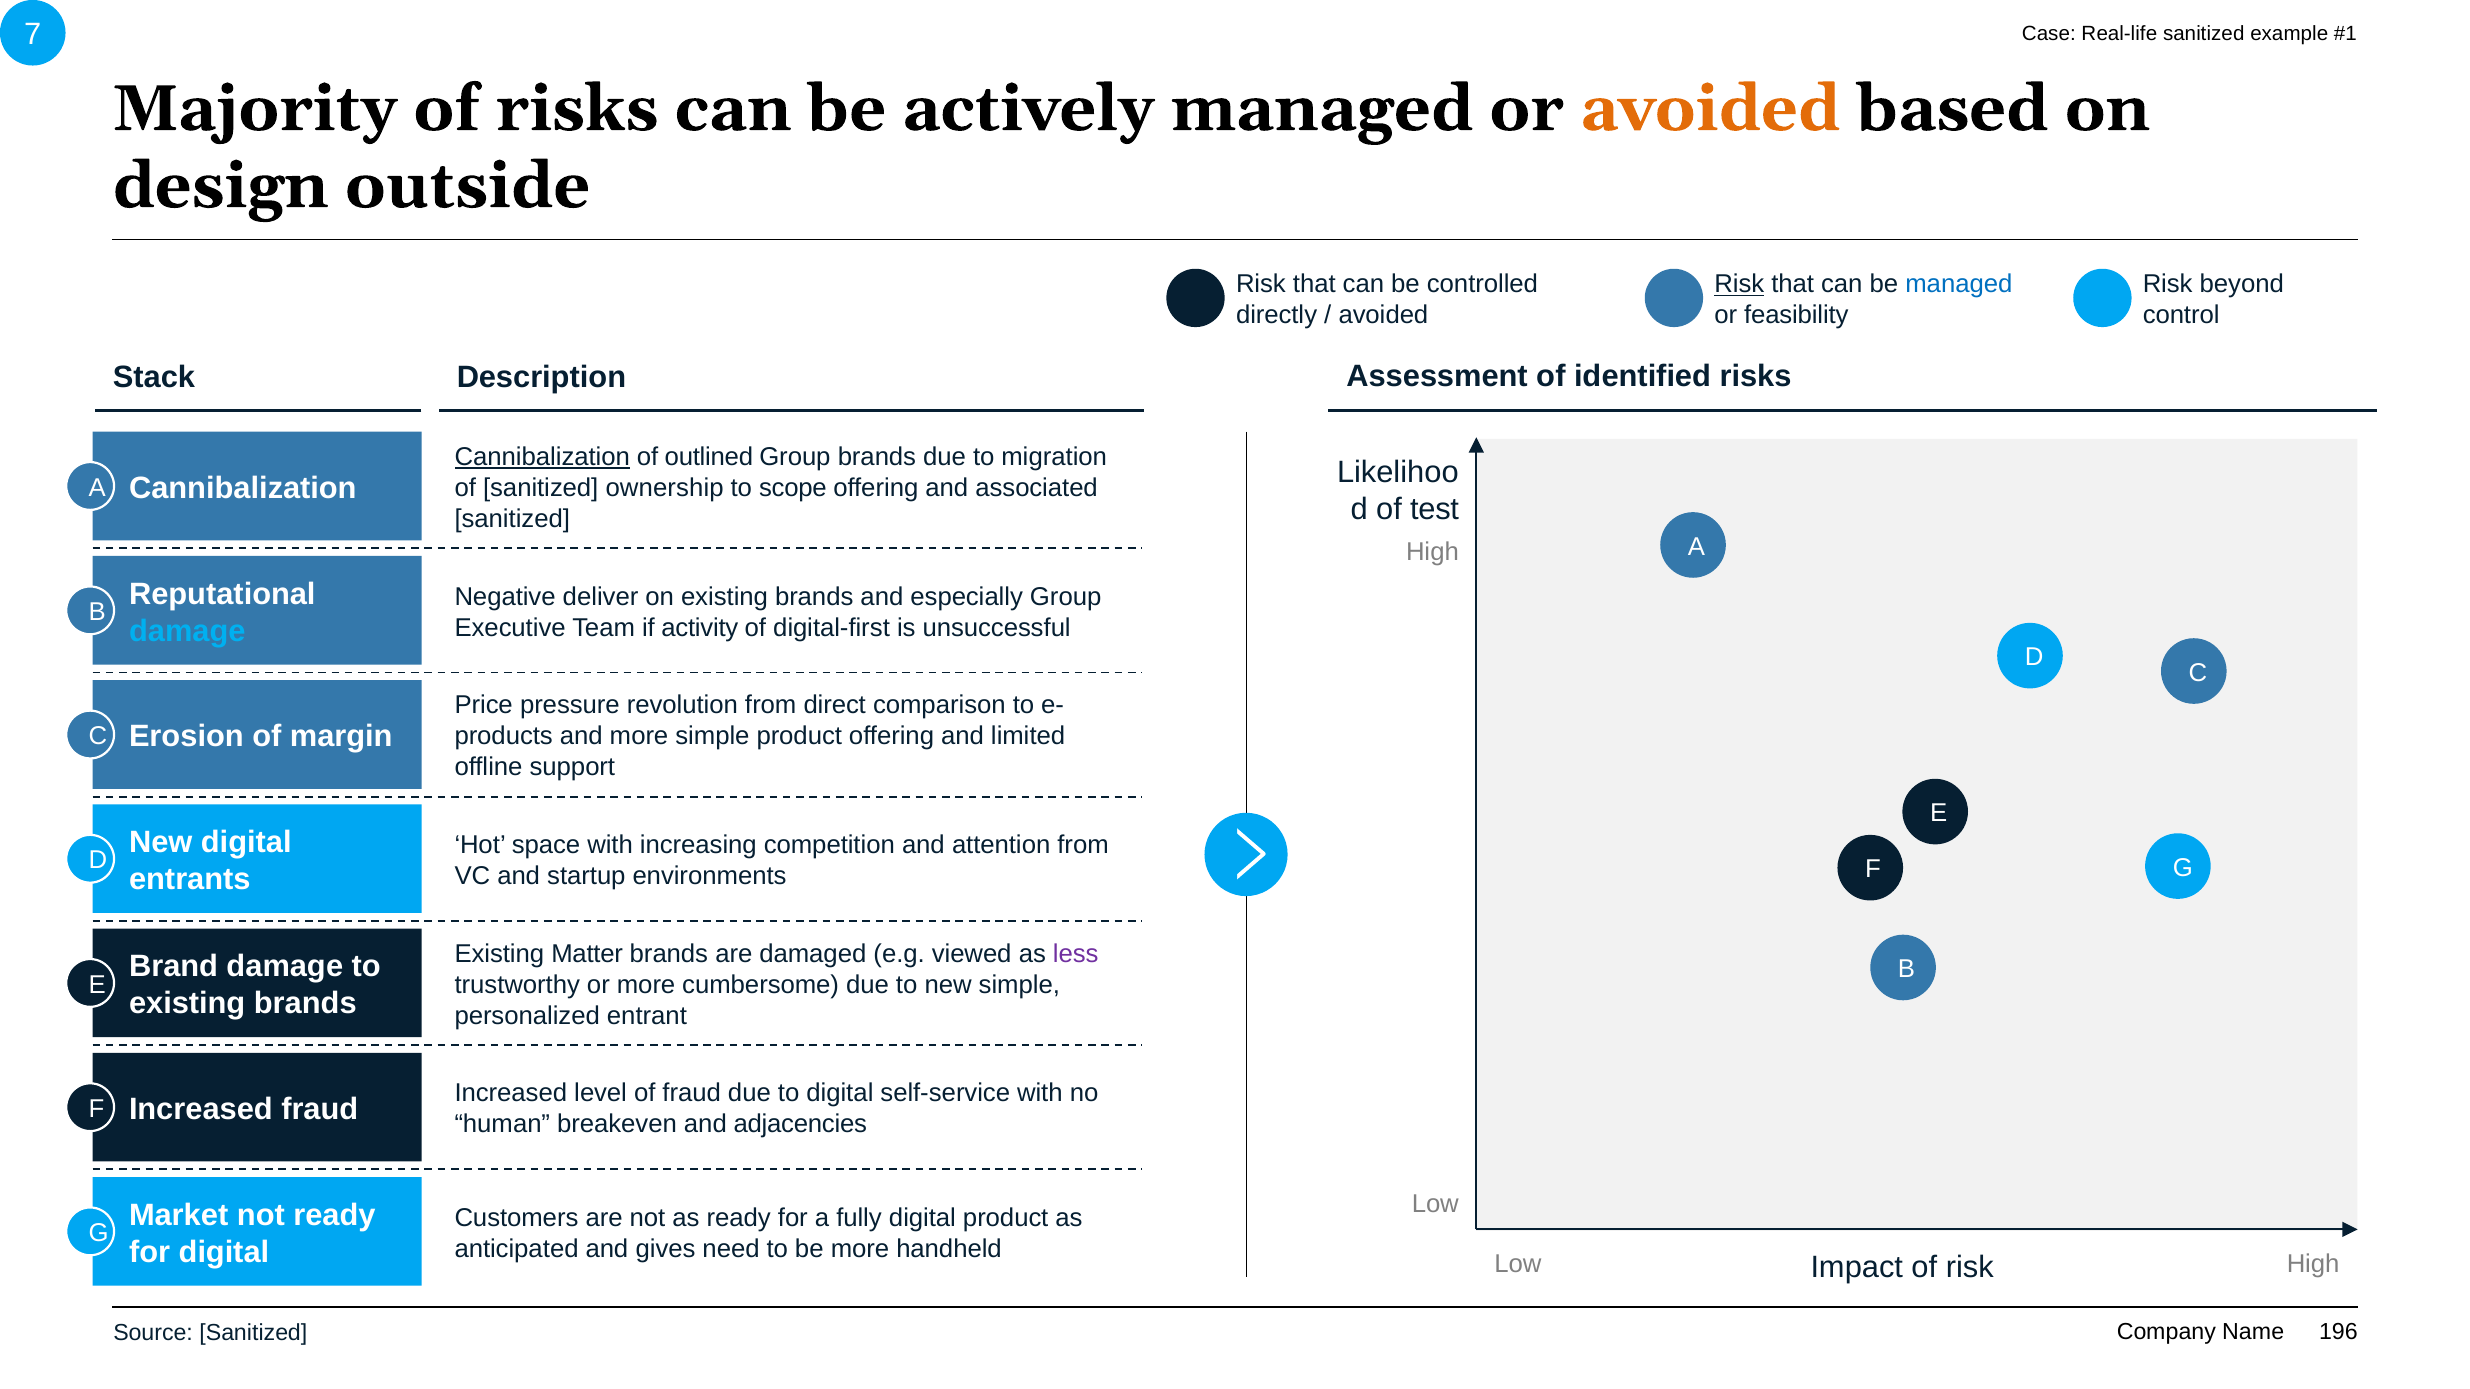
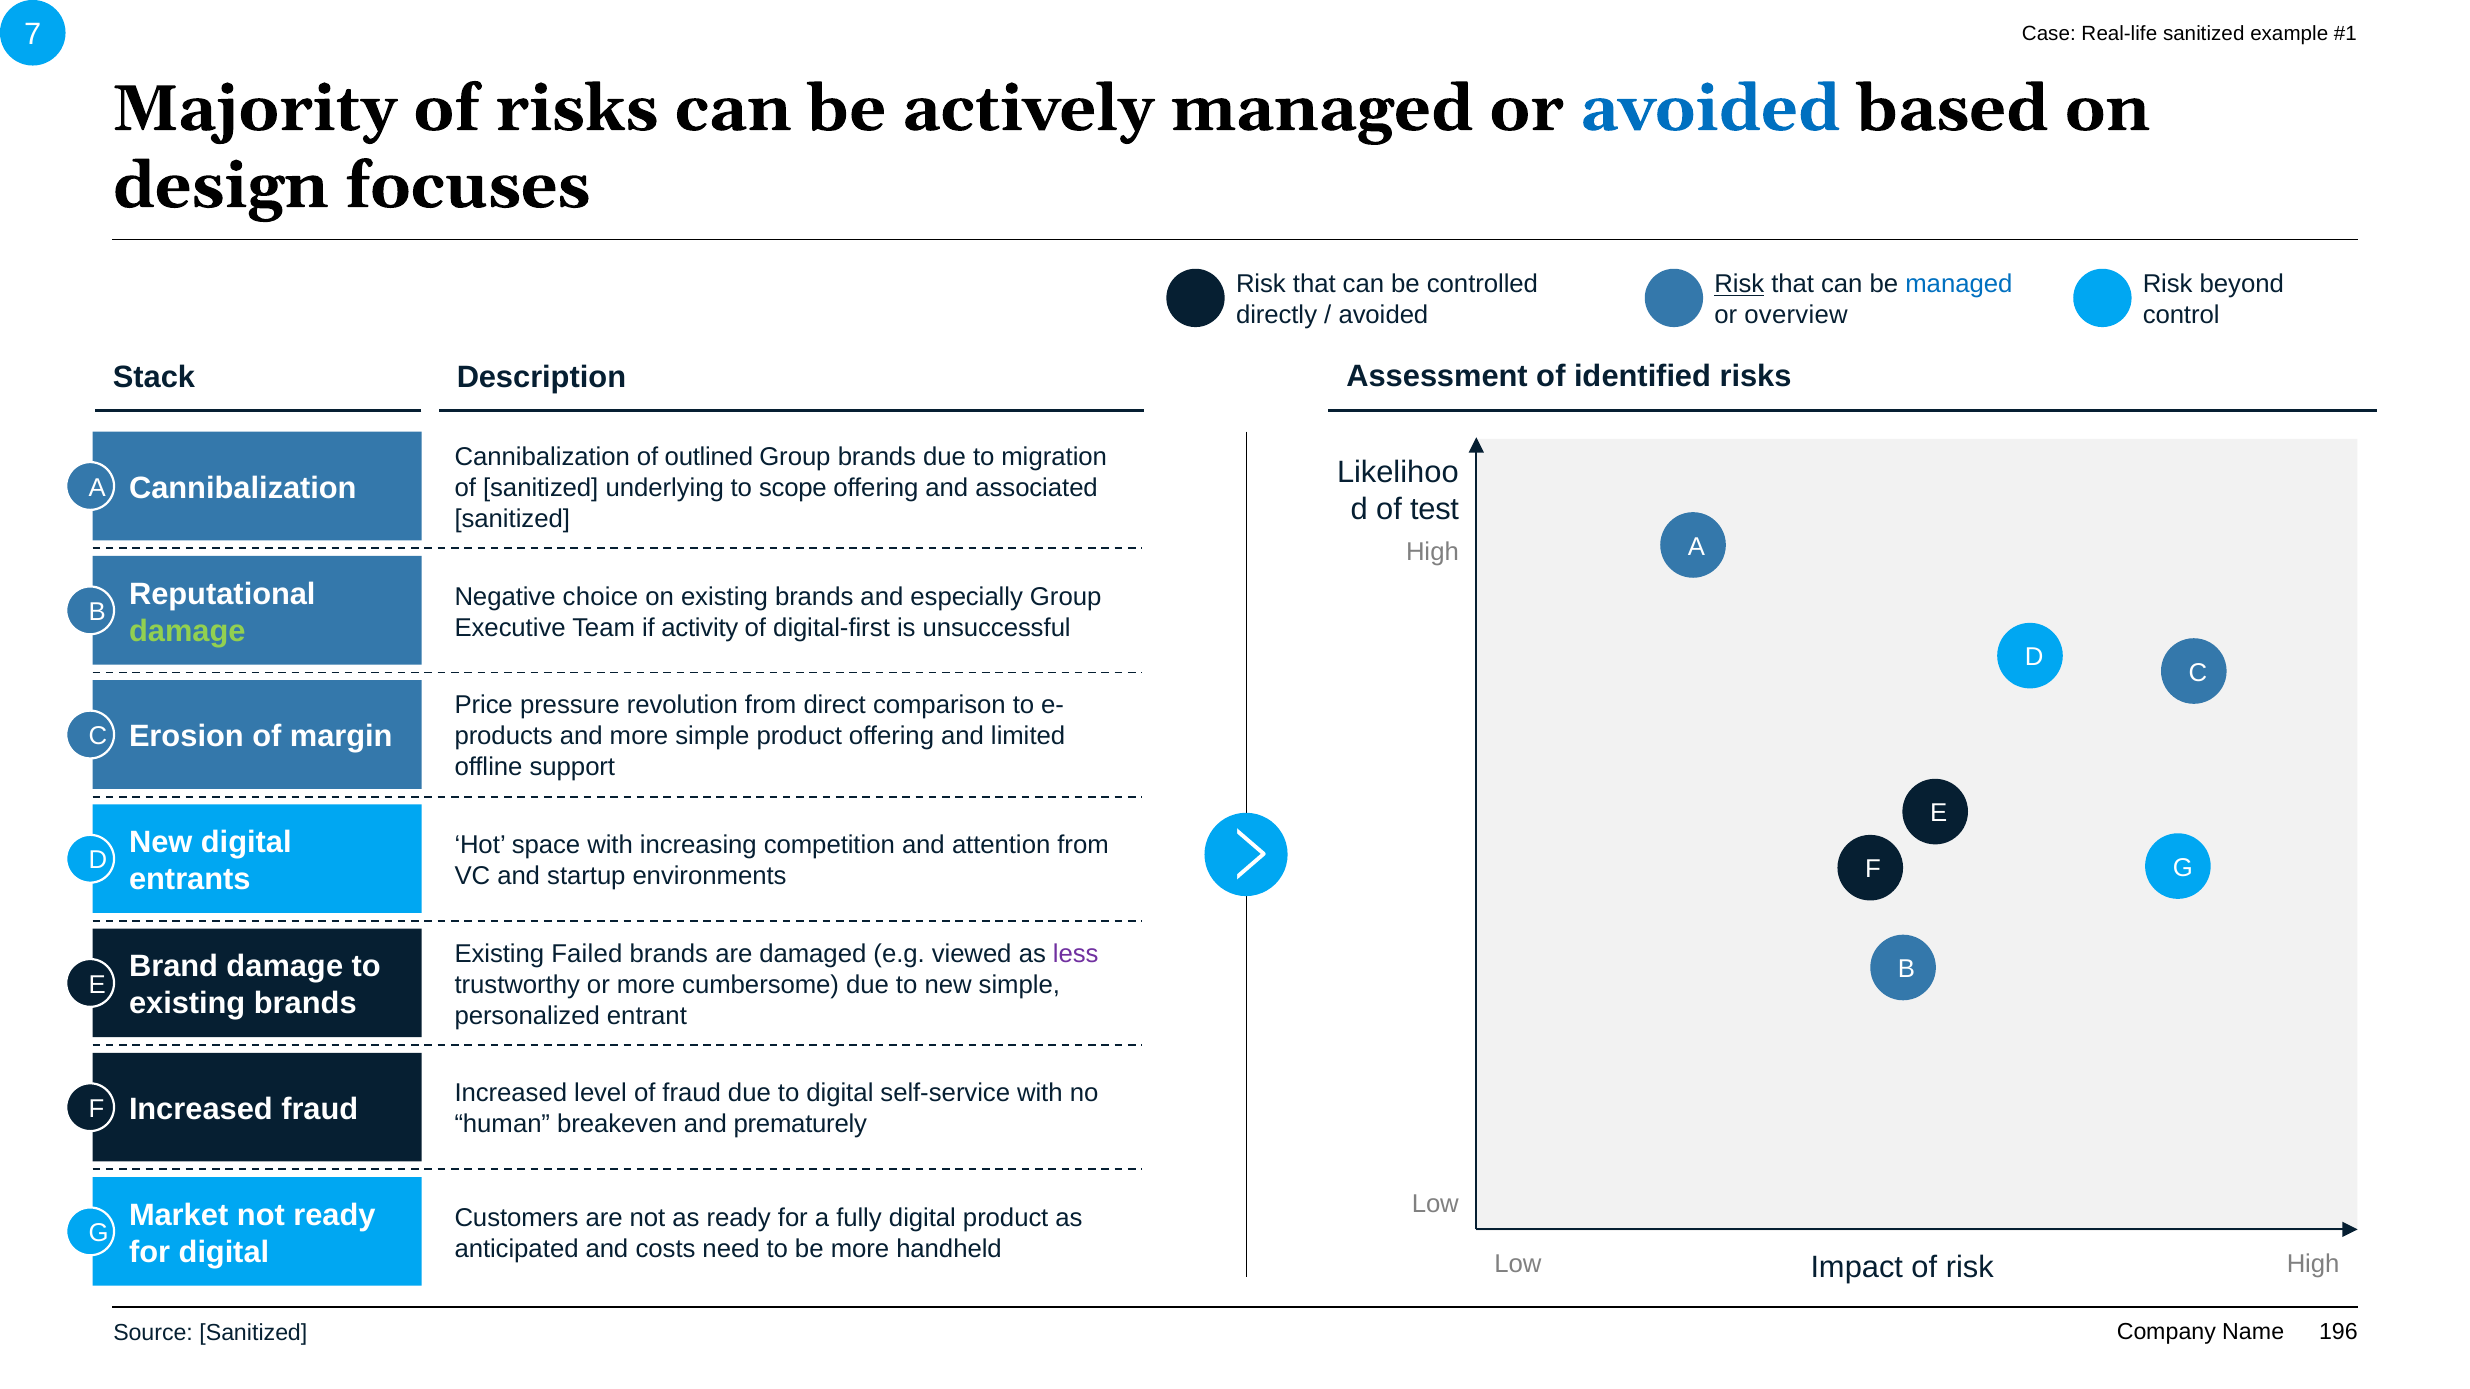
avoided at (1710, 109) colour: orange -> blue
outside: outside -> focuses
feasibility: feasibility -> overview
Cannibalization at (542, 457) underline: present -> none
ownership: ownership -> underlying
deliver: deliver -> choice
damage at (187, 631) colour: light blue -> light green
Matter: Matter -> Failed
adjacencies: adjacencies -> prematurely
gives: gives -> costs
